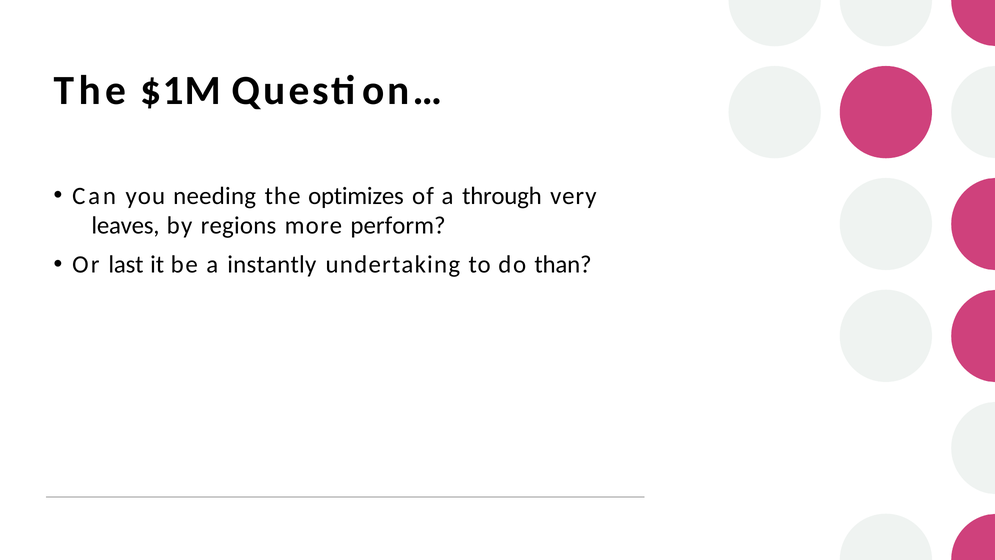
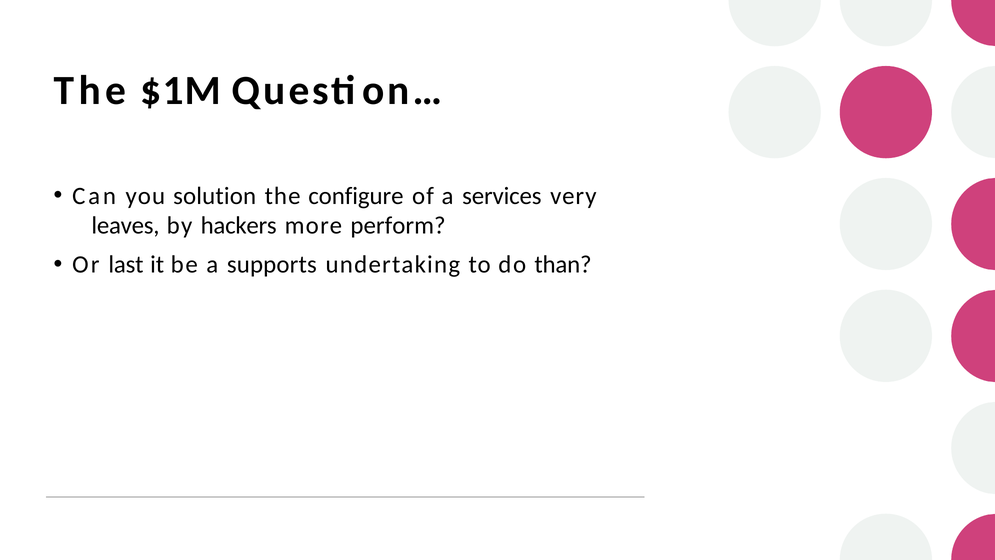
needing: needing -> solution
optimizes: optimizes -> configure
through: through -> services
regions: regions -> hackers
instantly: instantly -> supports
